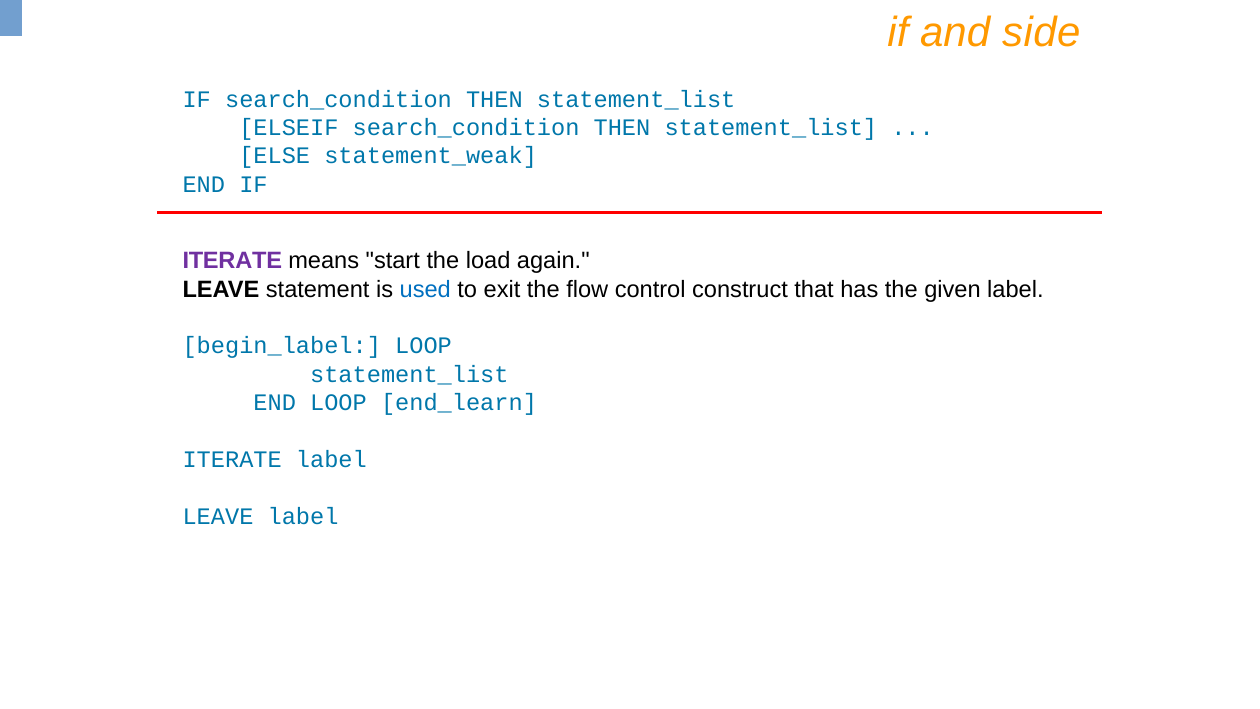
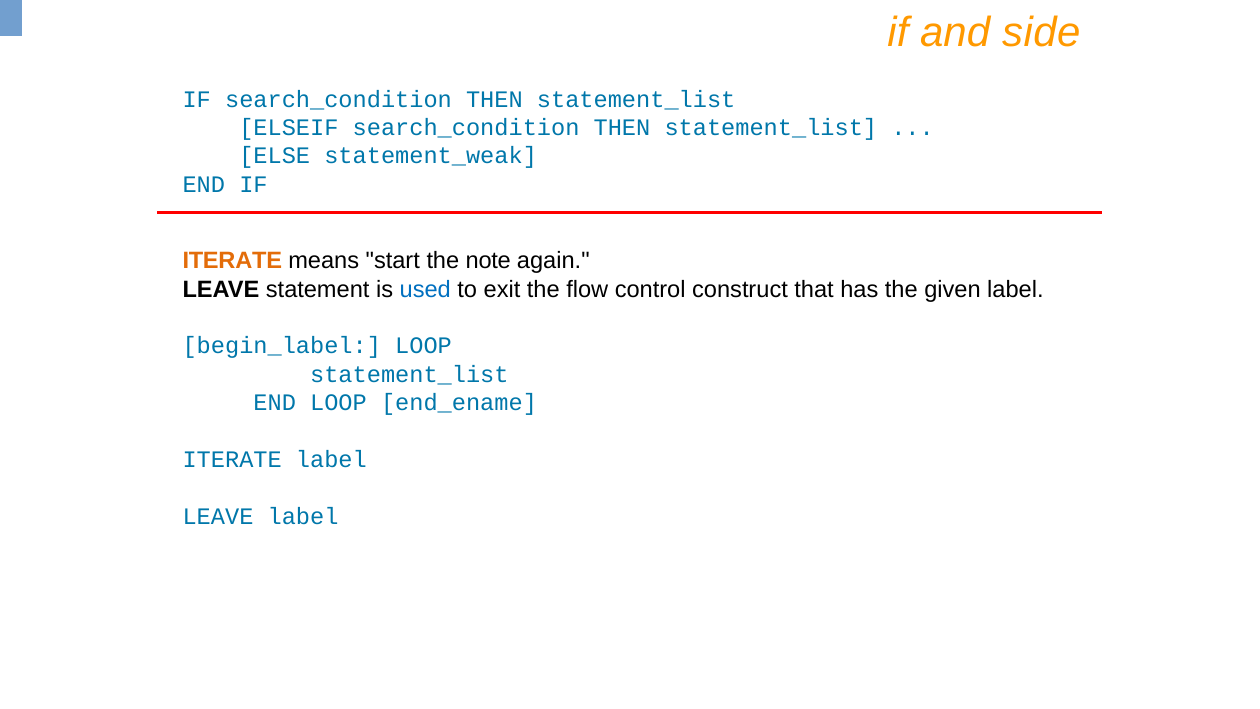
ITERATE at (232, 261) colour: purple -> orange
load: load -> note
end_learn: end_learn -> end_ename
